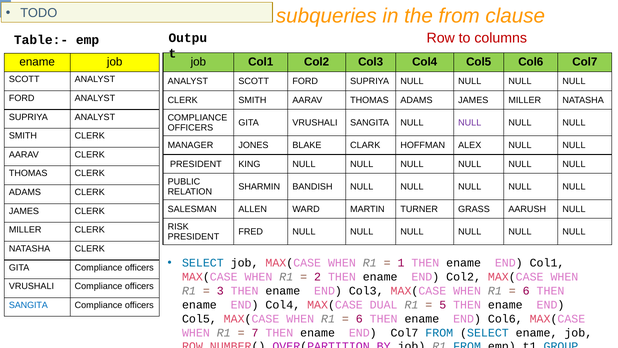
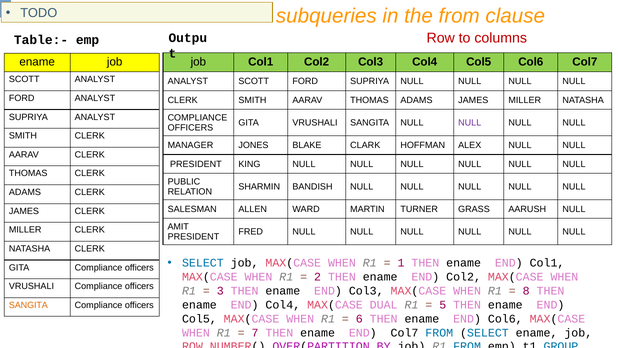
RISK: RISK -> AMIT
6 at (526, 291): 6 -> 8
SANGITA at (28, 305) colour: blue -> orange
